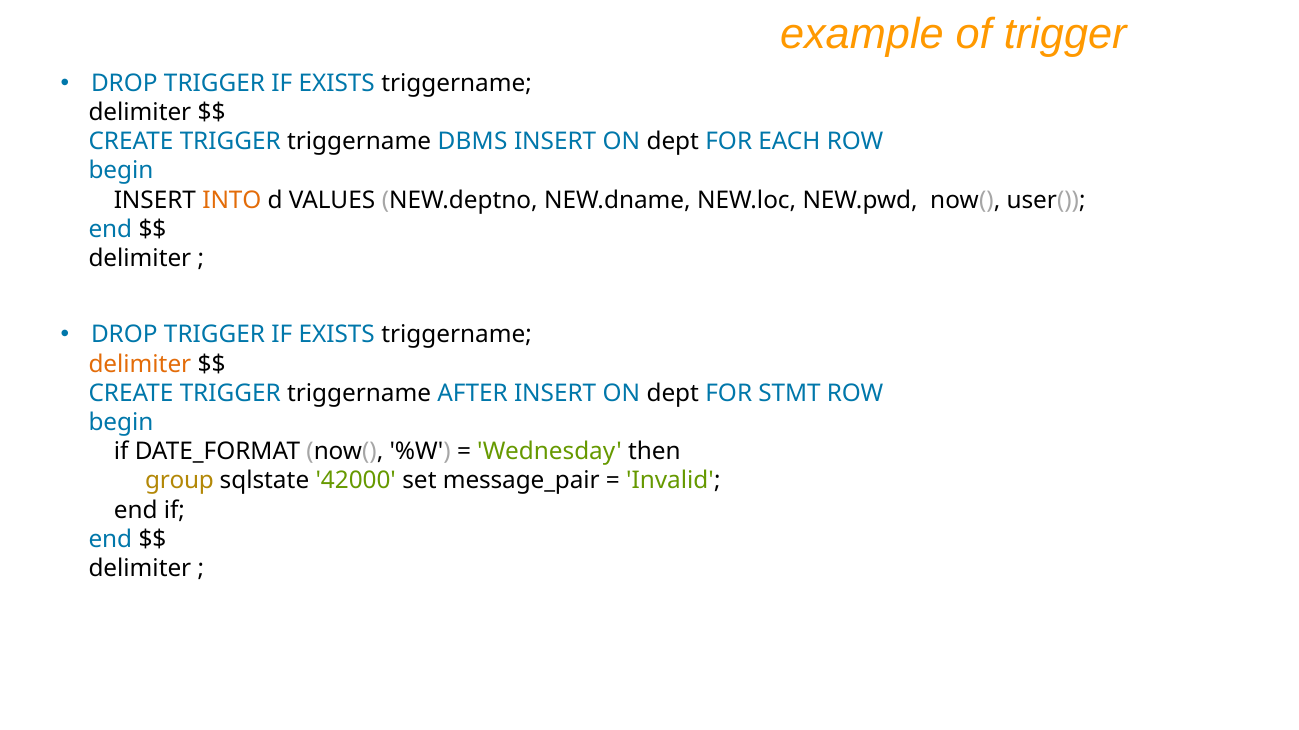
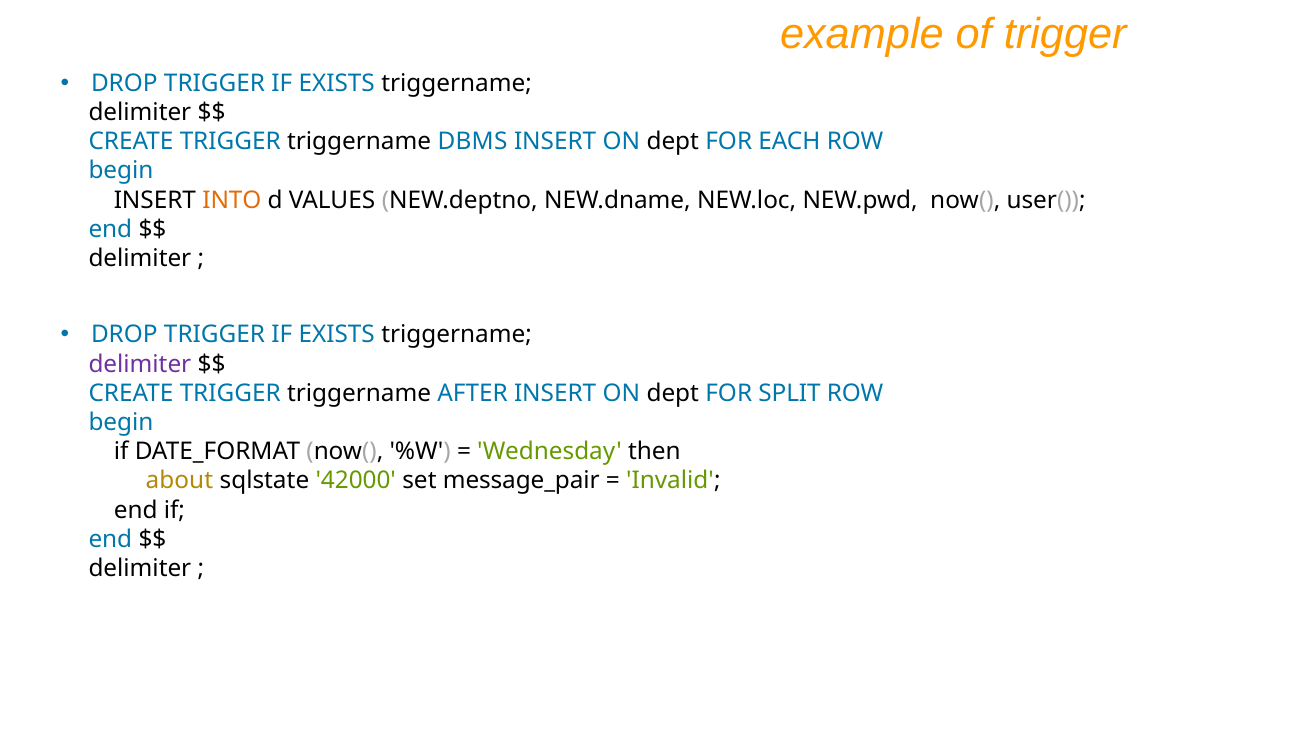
delimiter at (140, 364) colour: orange -> purple
STMT: STMT -> SPLIT
group: group -> about
